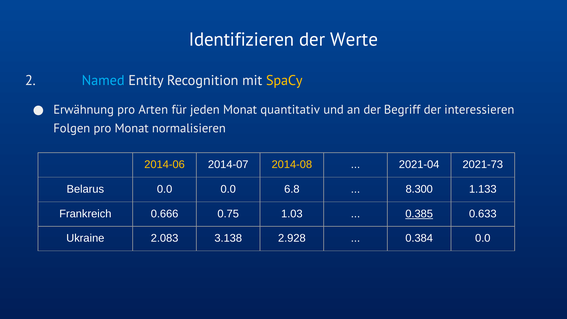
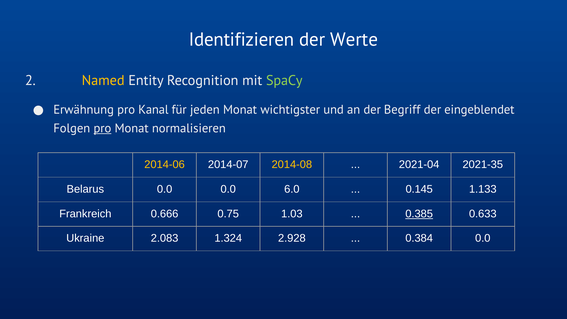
Named colour: light blue -> yellow
SpaCy colour: yellow -> light green
Arten: Arten -> Kanal
quantitativ: quantitativ -> wichtigster
interessieren: interessieren -> eingeblendet
pro at (102, 128) underline: none -> present
2021-73: 2021-73 -> 2021-35
6.8: 6.8 -> 6.0
8.300: 8.300 -> 0.145
3.138: 3.138 -> 1.324
